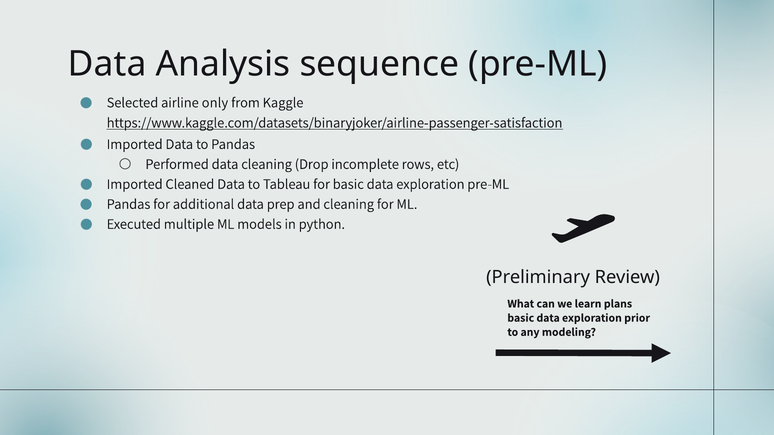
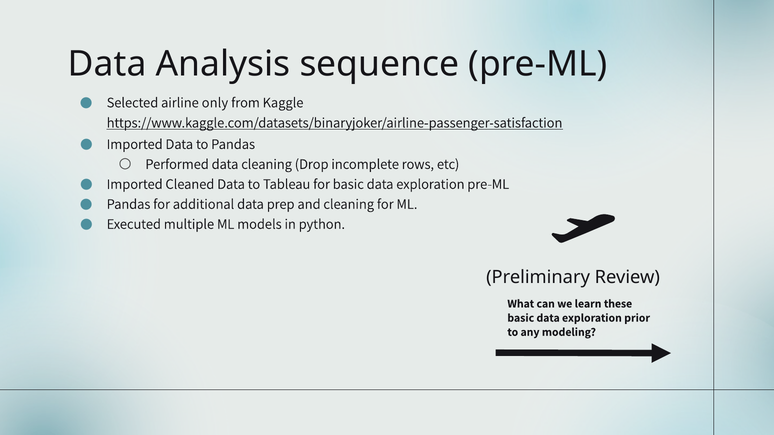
plans: plans -> these
